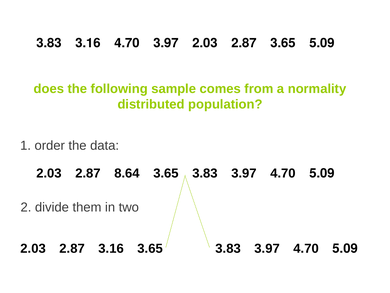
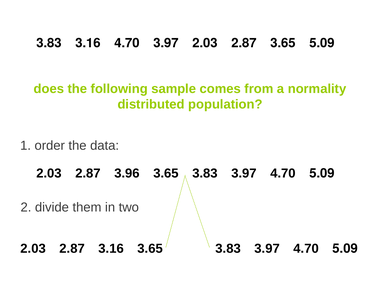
8.64: 8.64 -> 3.96
